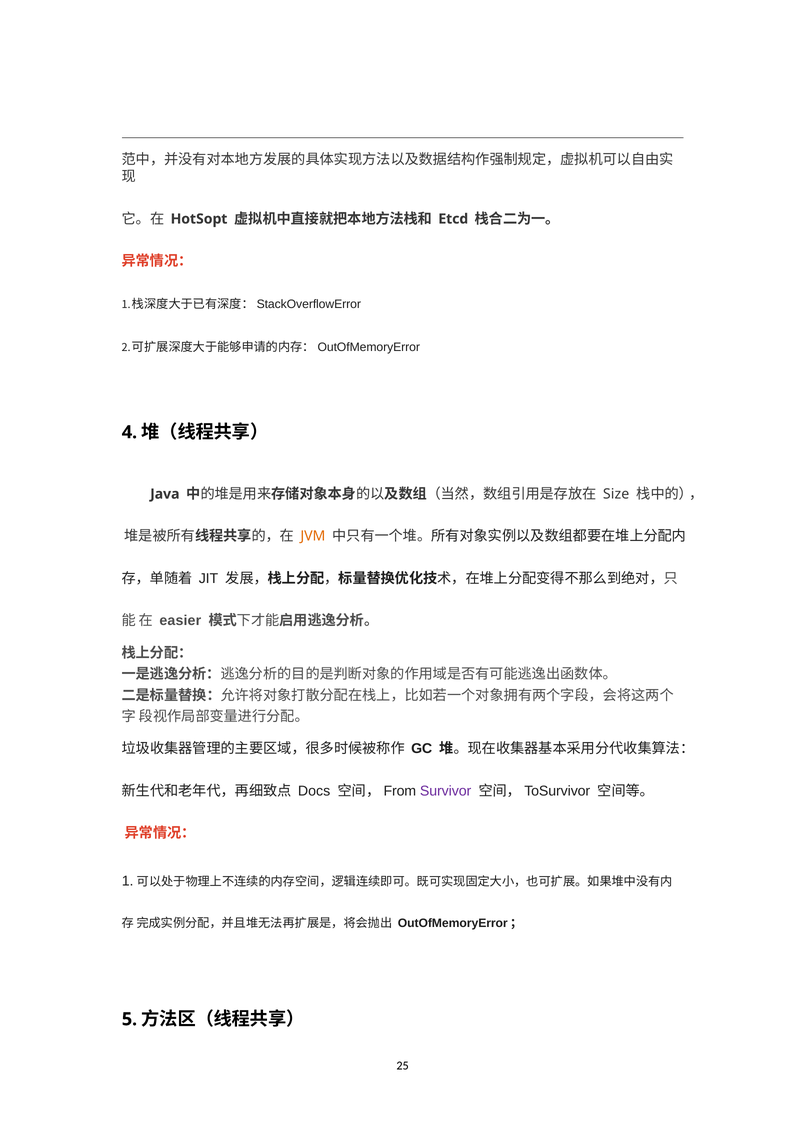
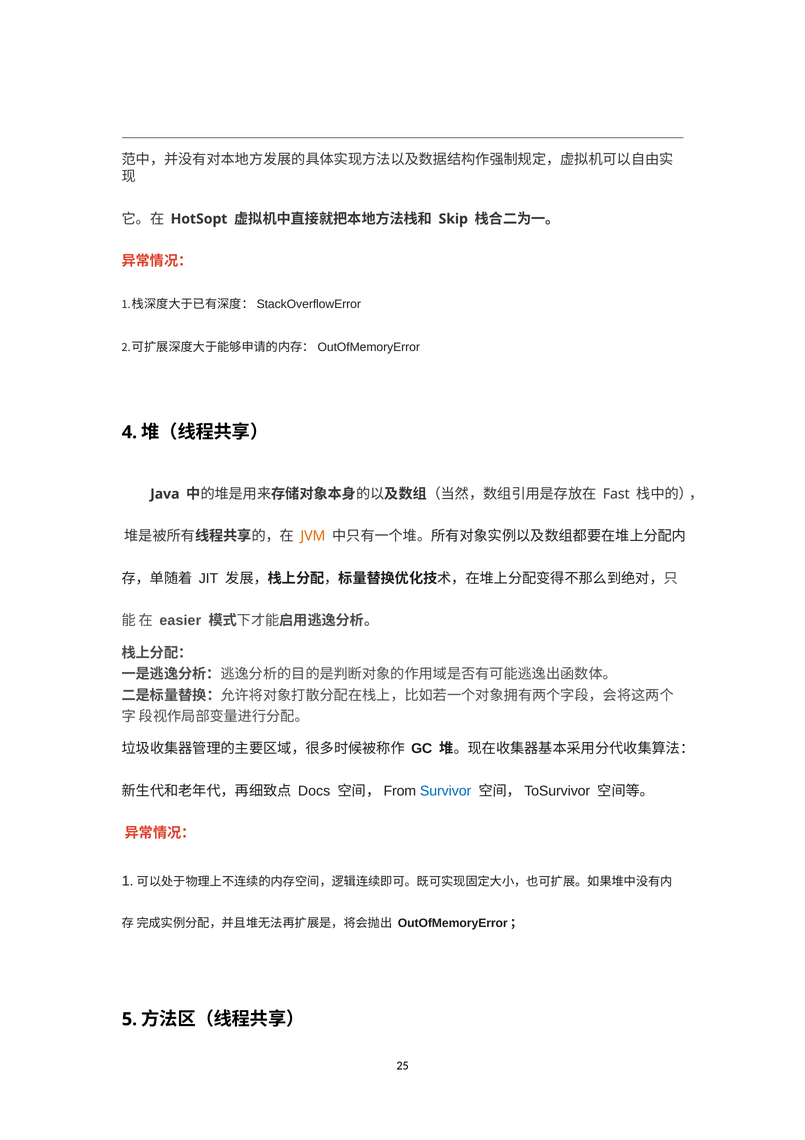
Etcd: Etcd -> Skip
Size: Size -> Fast
Survivor colour: purple -> blue
